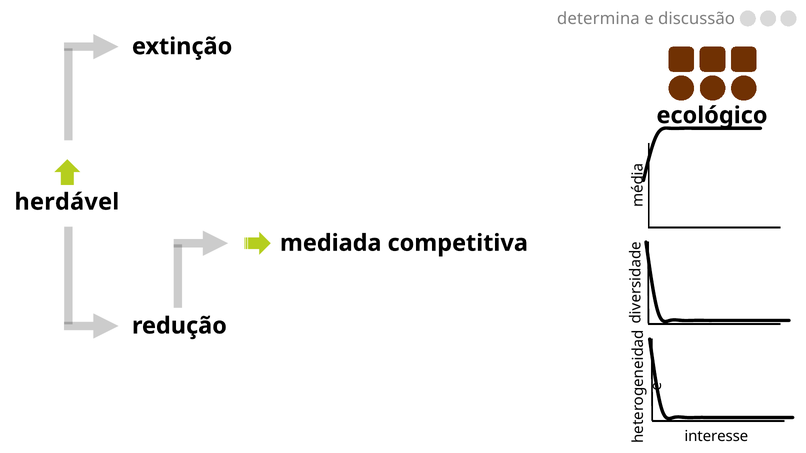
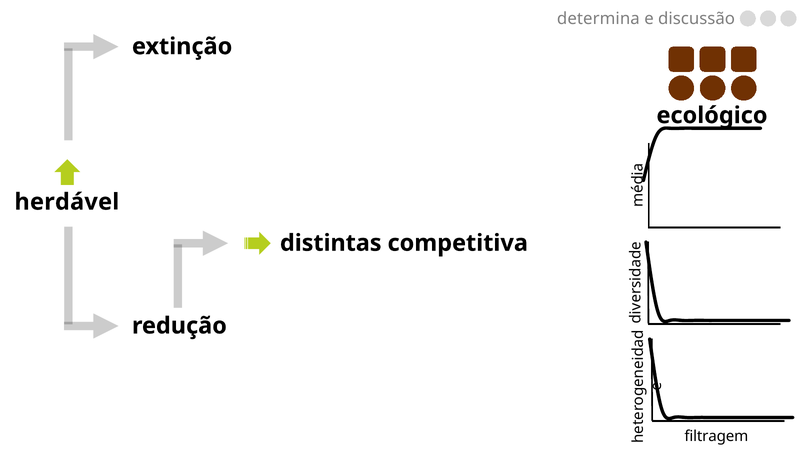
mediada: mediada -> distintas
interesse: interesse -> filtragem
